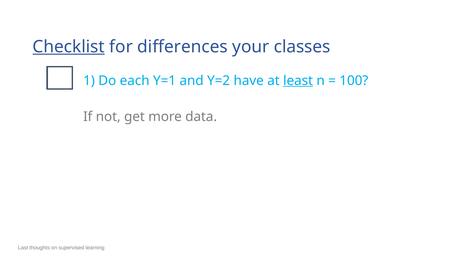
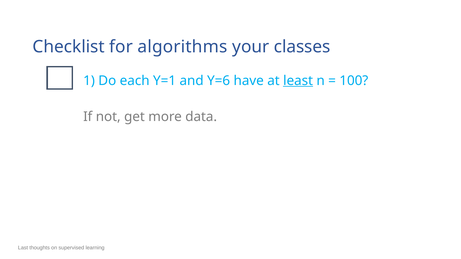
Checklist underline: present -> none
differences: differences -> algorithms
Y=2: Y=2 -> Y=6
